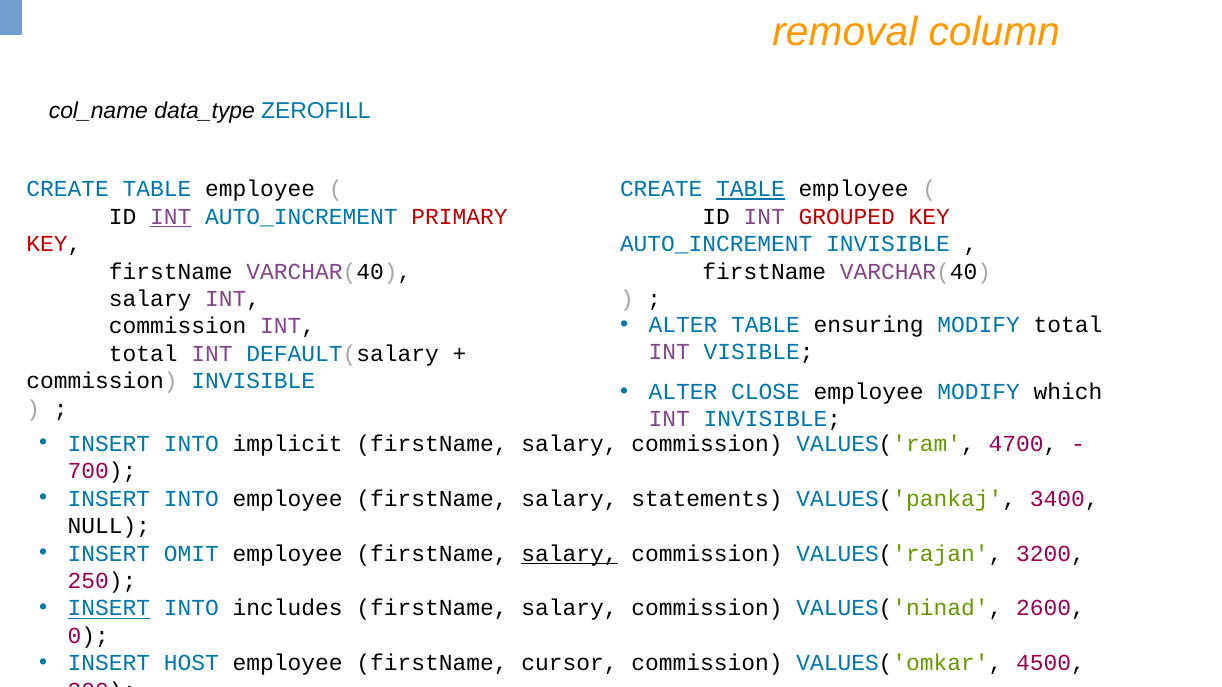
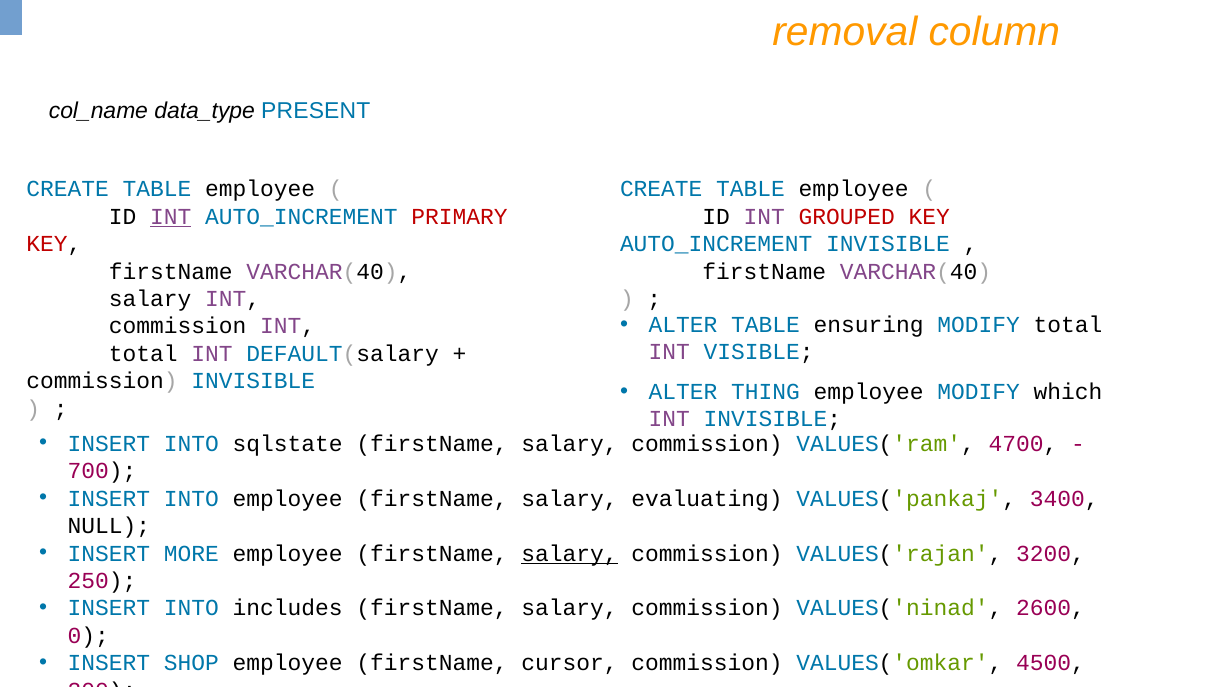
ZEROFILL: ZEROFILL -> PRESENT
TABLE at (751, 189) underline: present -> none
CLOSE: CLOSE -> THING
implicit: implicit -> sqlstate
statements: statements -> evaluating
OMIT: OMIT -> MORE
INSERT at (109, 609) underline: present -> none
HOST: HOST -> SHOP
